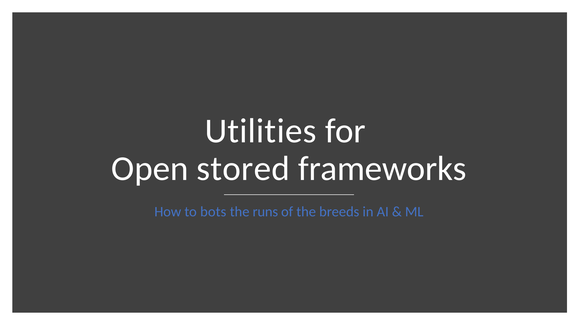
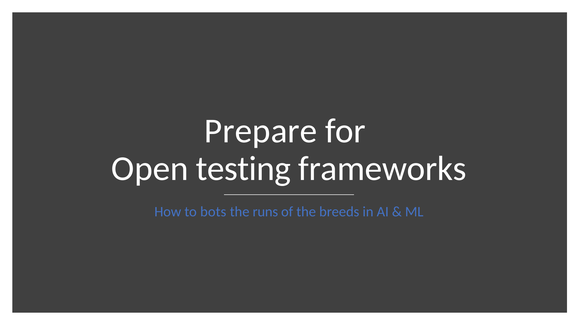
Utilities: Utilities -> Prepare
stored: stored -> testing
